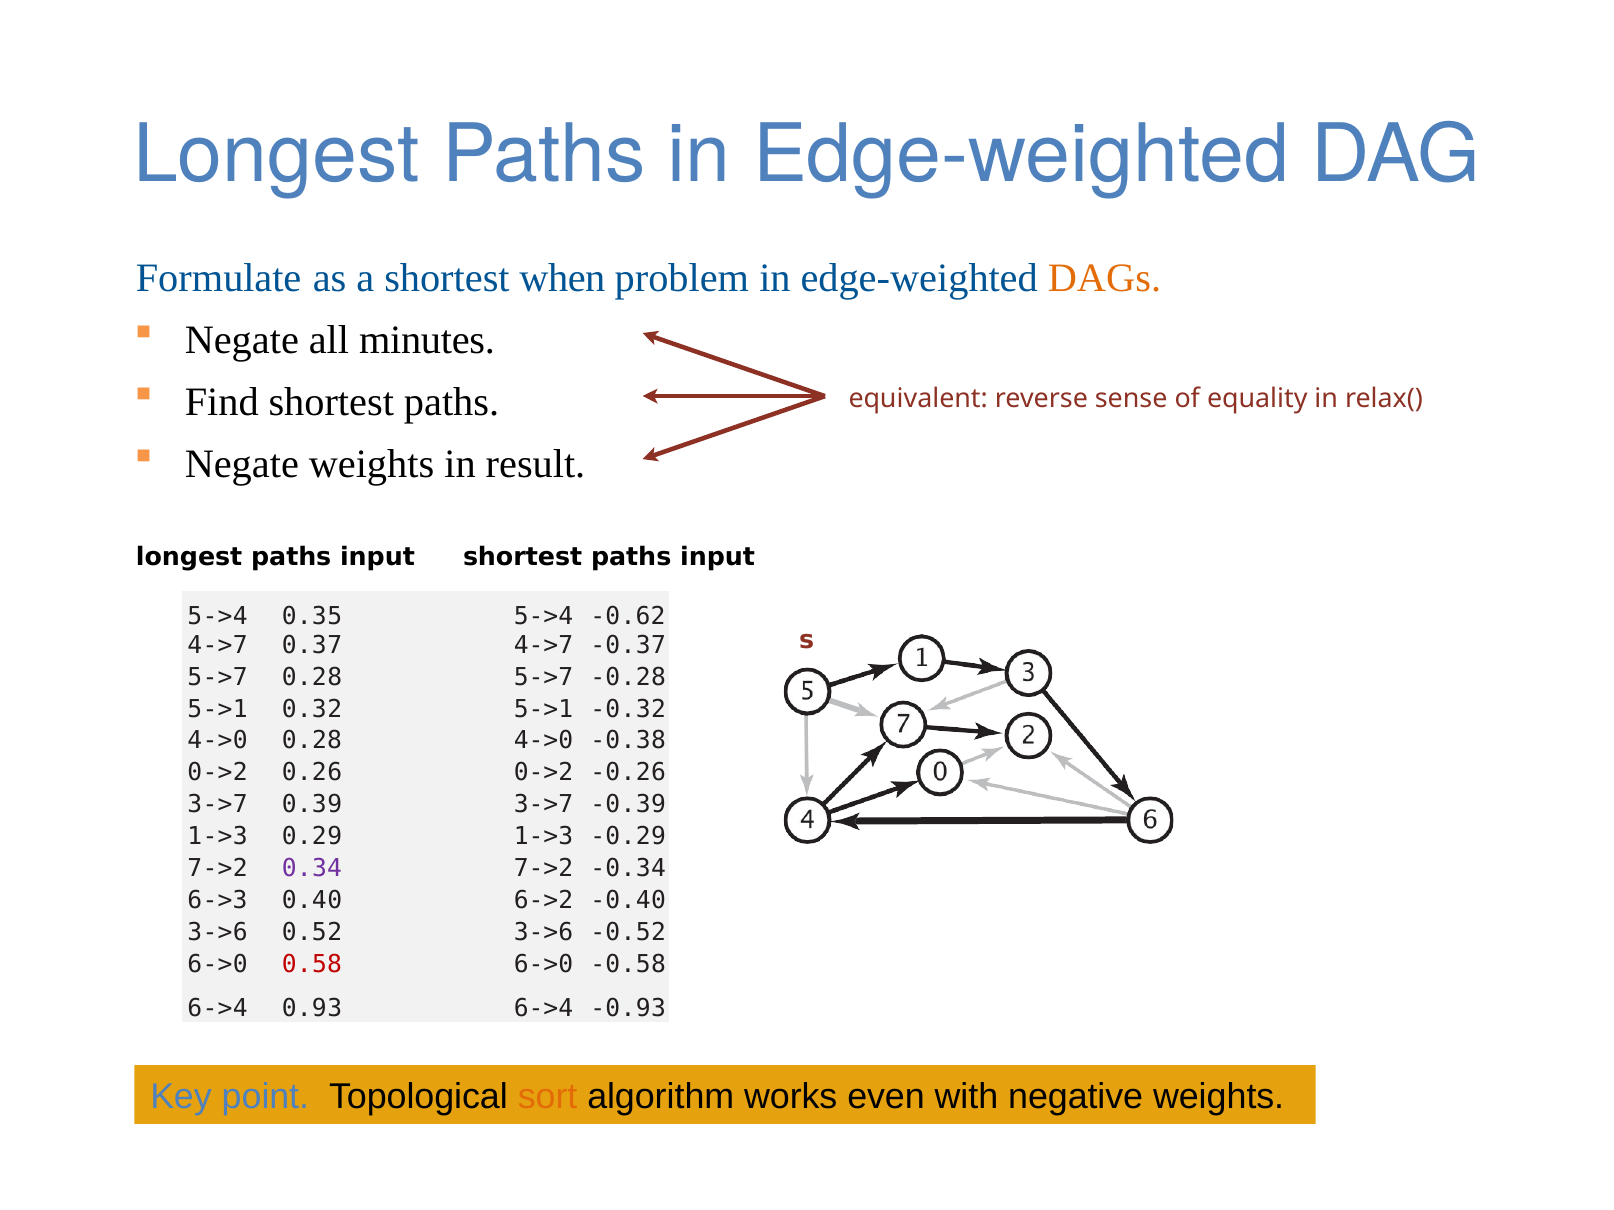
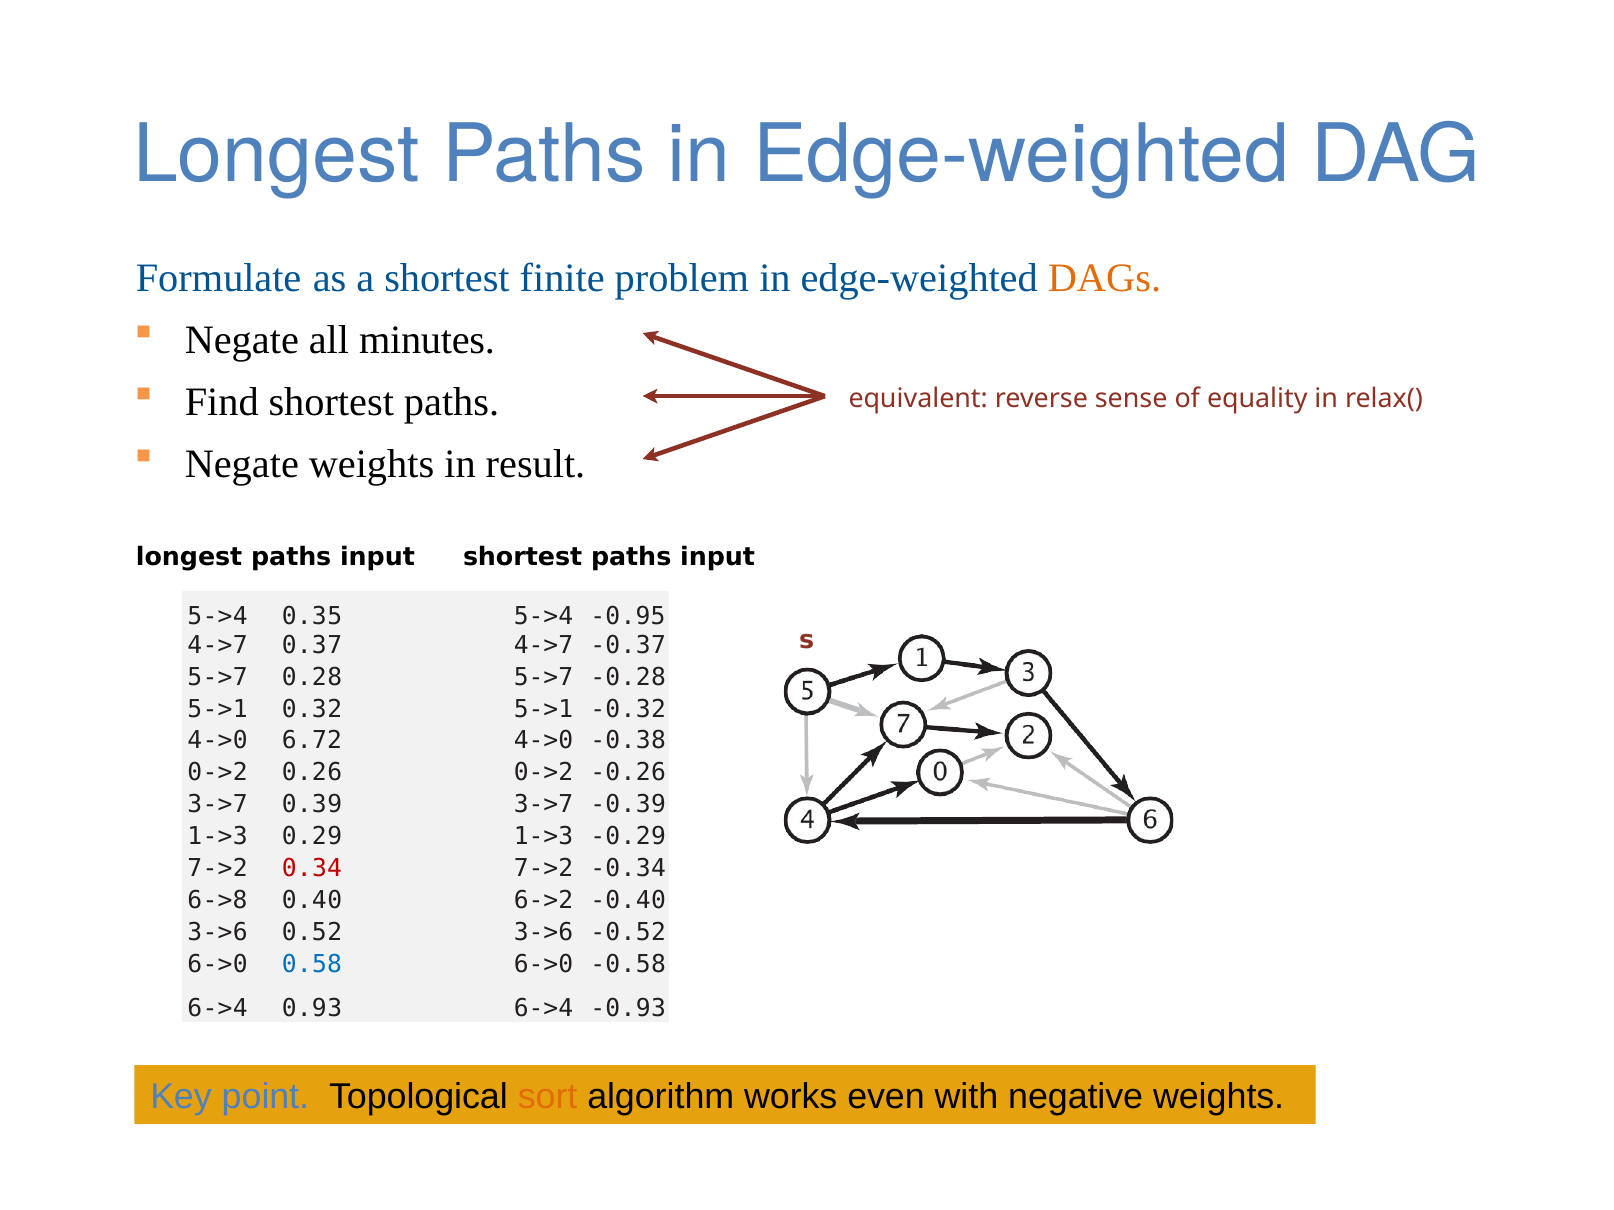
when: when -> finite
-0.62: -0.62 -> -0.95
4->0 0.28: 0.28 -> 6.72
0.34 colour: purple -> red
6->3: 6->3 -> 6->8
0.58 colour: red -> blue
